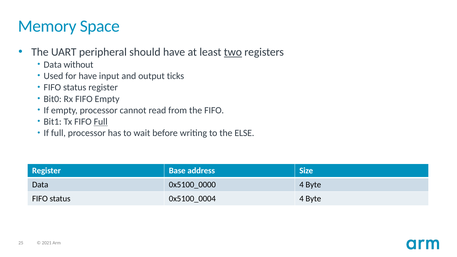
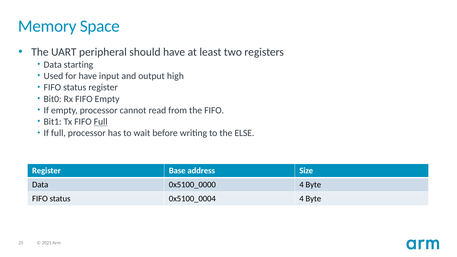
two underline: present -> none
without: without -> starting
ticks: ticks -> high
